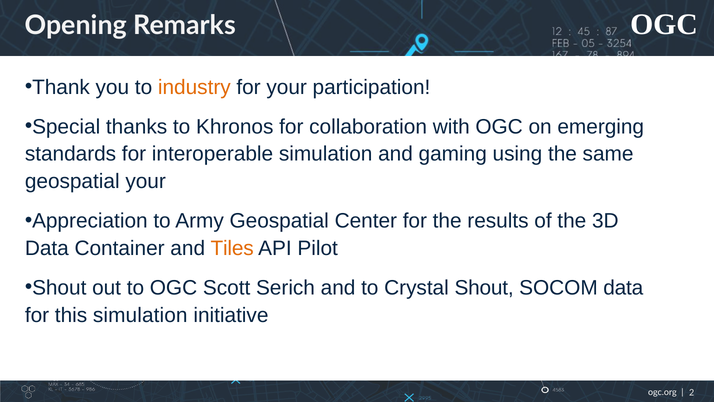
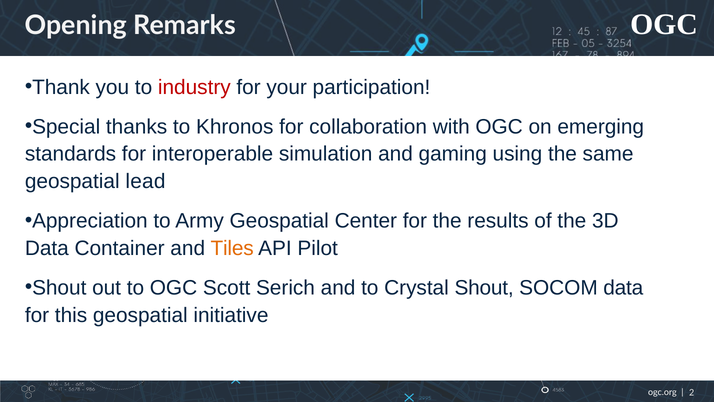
industry colour: orange -> red
geospatial your: your -> lead
this simulation: simulation -> geospatial
